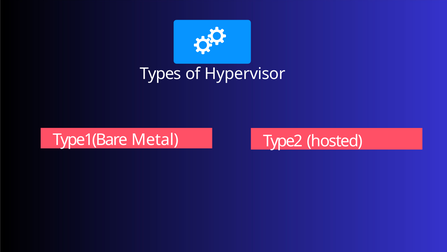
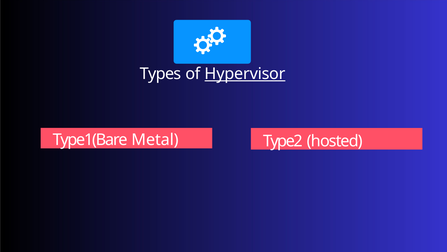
Hypervisor underline: none -> present
